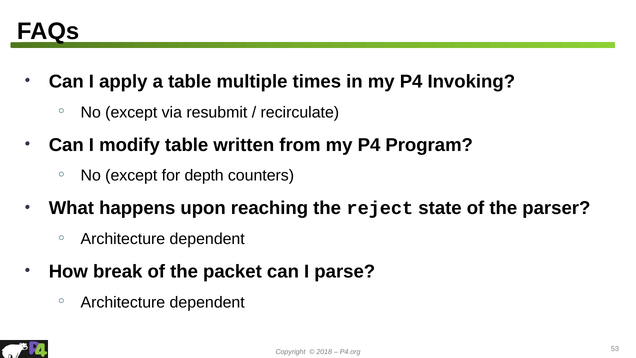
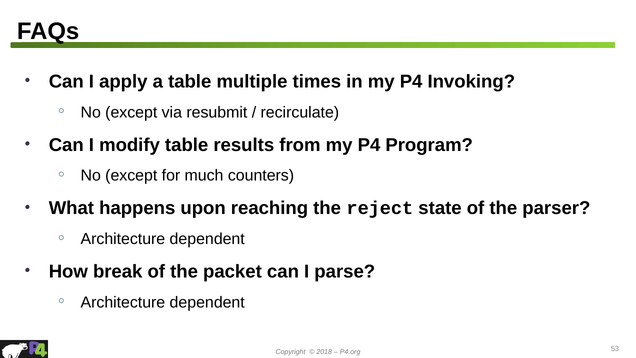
written: written -> results
depth: depth -> much
